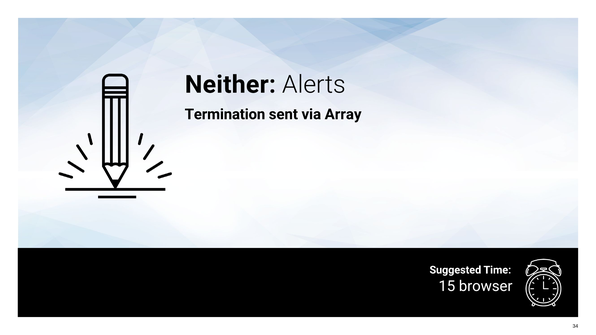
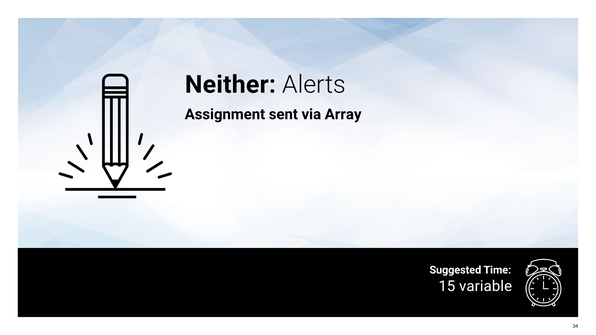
Termination: Termination -> Assignment
browser: browser -> variable
